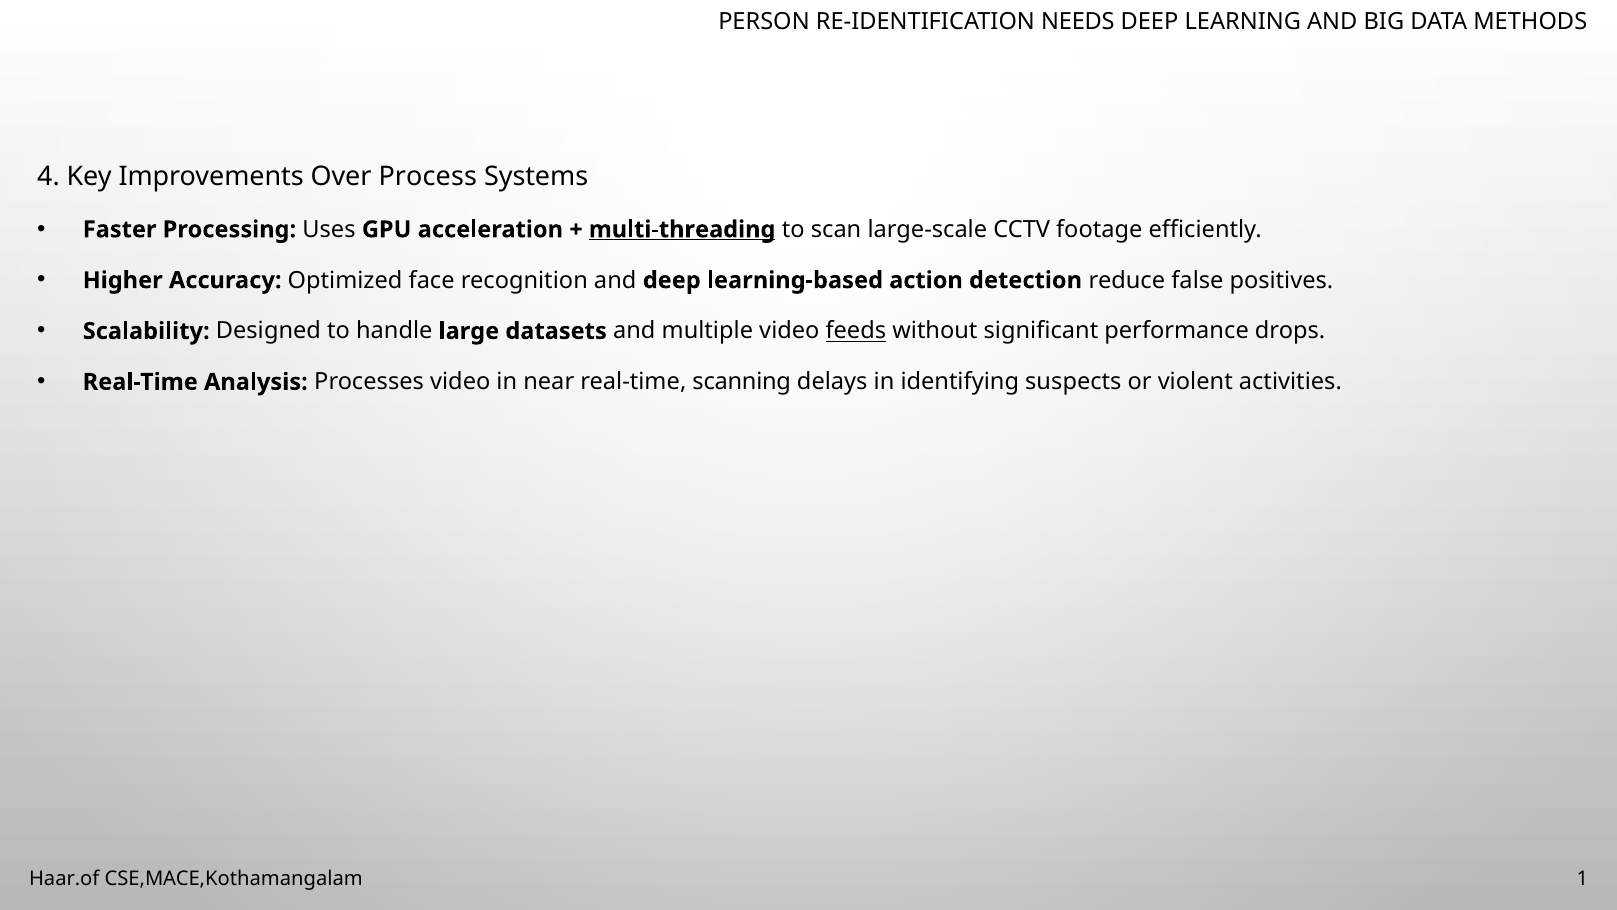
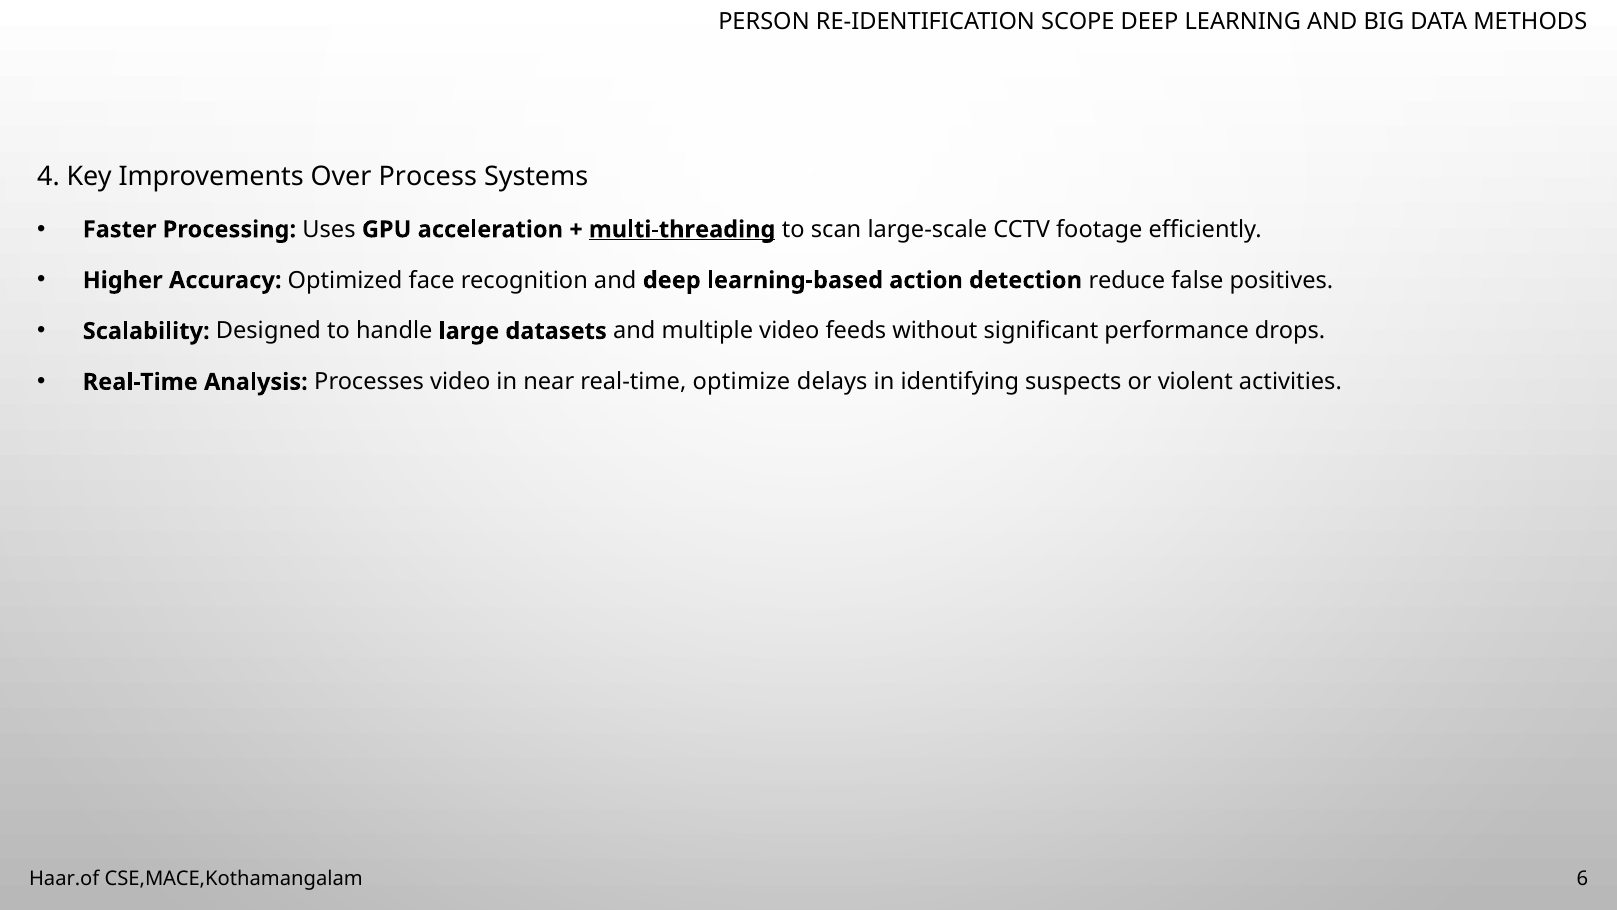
NEEDS: NEEDS -> SCOPE
feeds underline: present -> none
scanning: scanning -> optimize
1: 1 -> 6
